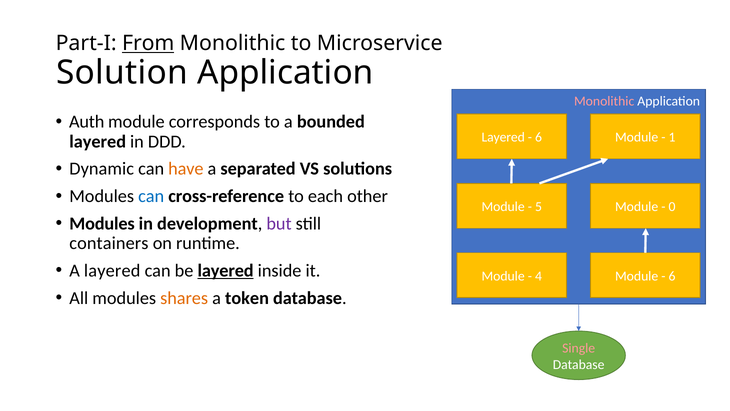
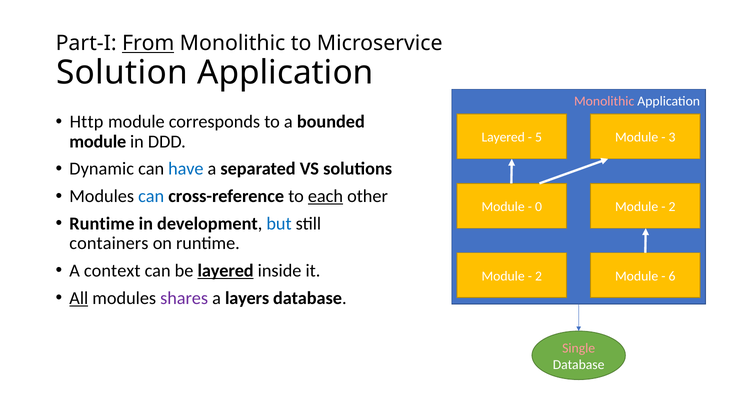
Auth: Auth -> Http
6 at (538, 137): 6 -> 5
1: 1 -> 3
layered at (98, 141): layered -> module
have colour: orange -> blue
each underline: none -> present
5: 5 -> 0
0 at (672, 207): 0 -> 2
Modules at (102, 223): Modules -> Runtime
but colour: purple -> blue
A layered: layered -> context
4 at (538, 276): 4 -> 2
All underline: none -> present
shares colour: orange -> purple
token: token -> layers
